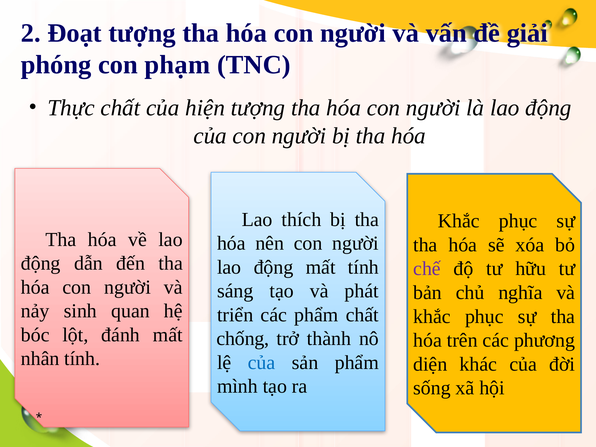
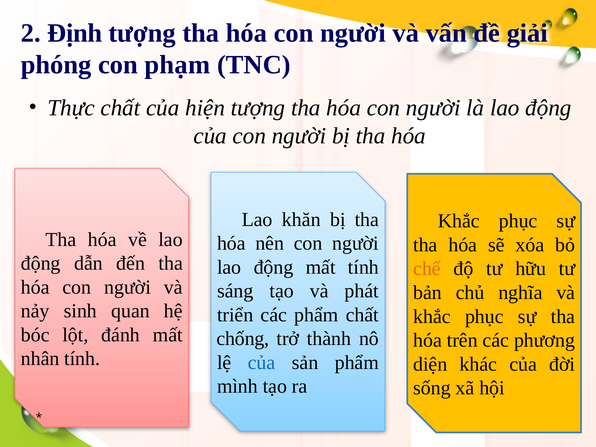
Đoạt: Đoạt -> Định
thích: thích -> khăn
chế colour: purple -> orange
